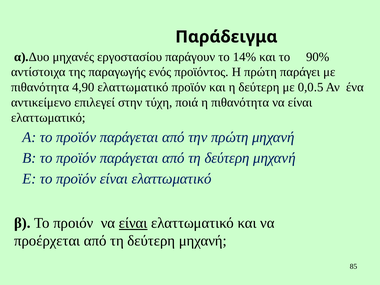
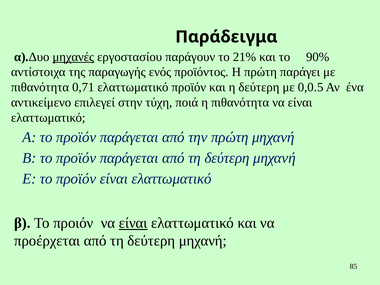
μηχανές underline: none -> present
14%: 14% -> 21%
4,90: 4,90 -> 0,71
